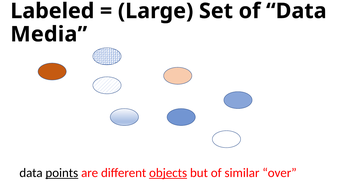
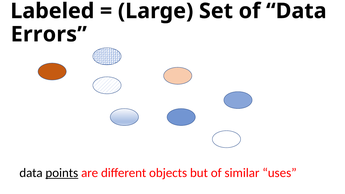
Media: Media -> Errors
objects underline: present -> none
over: over -> uses
